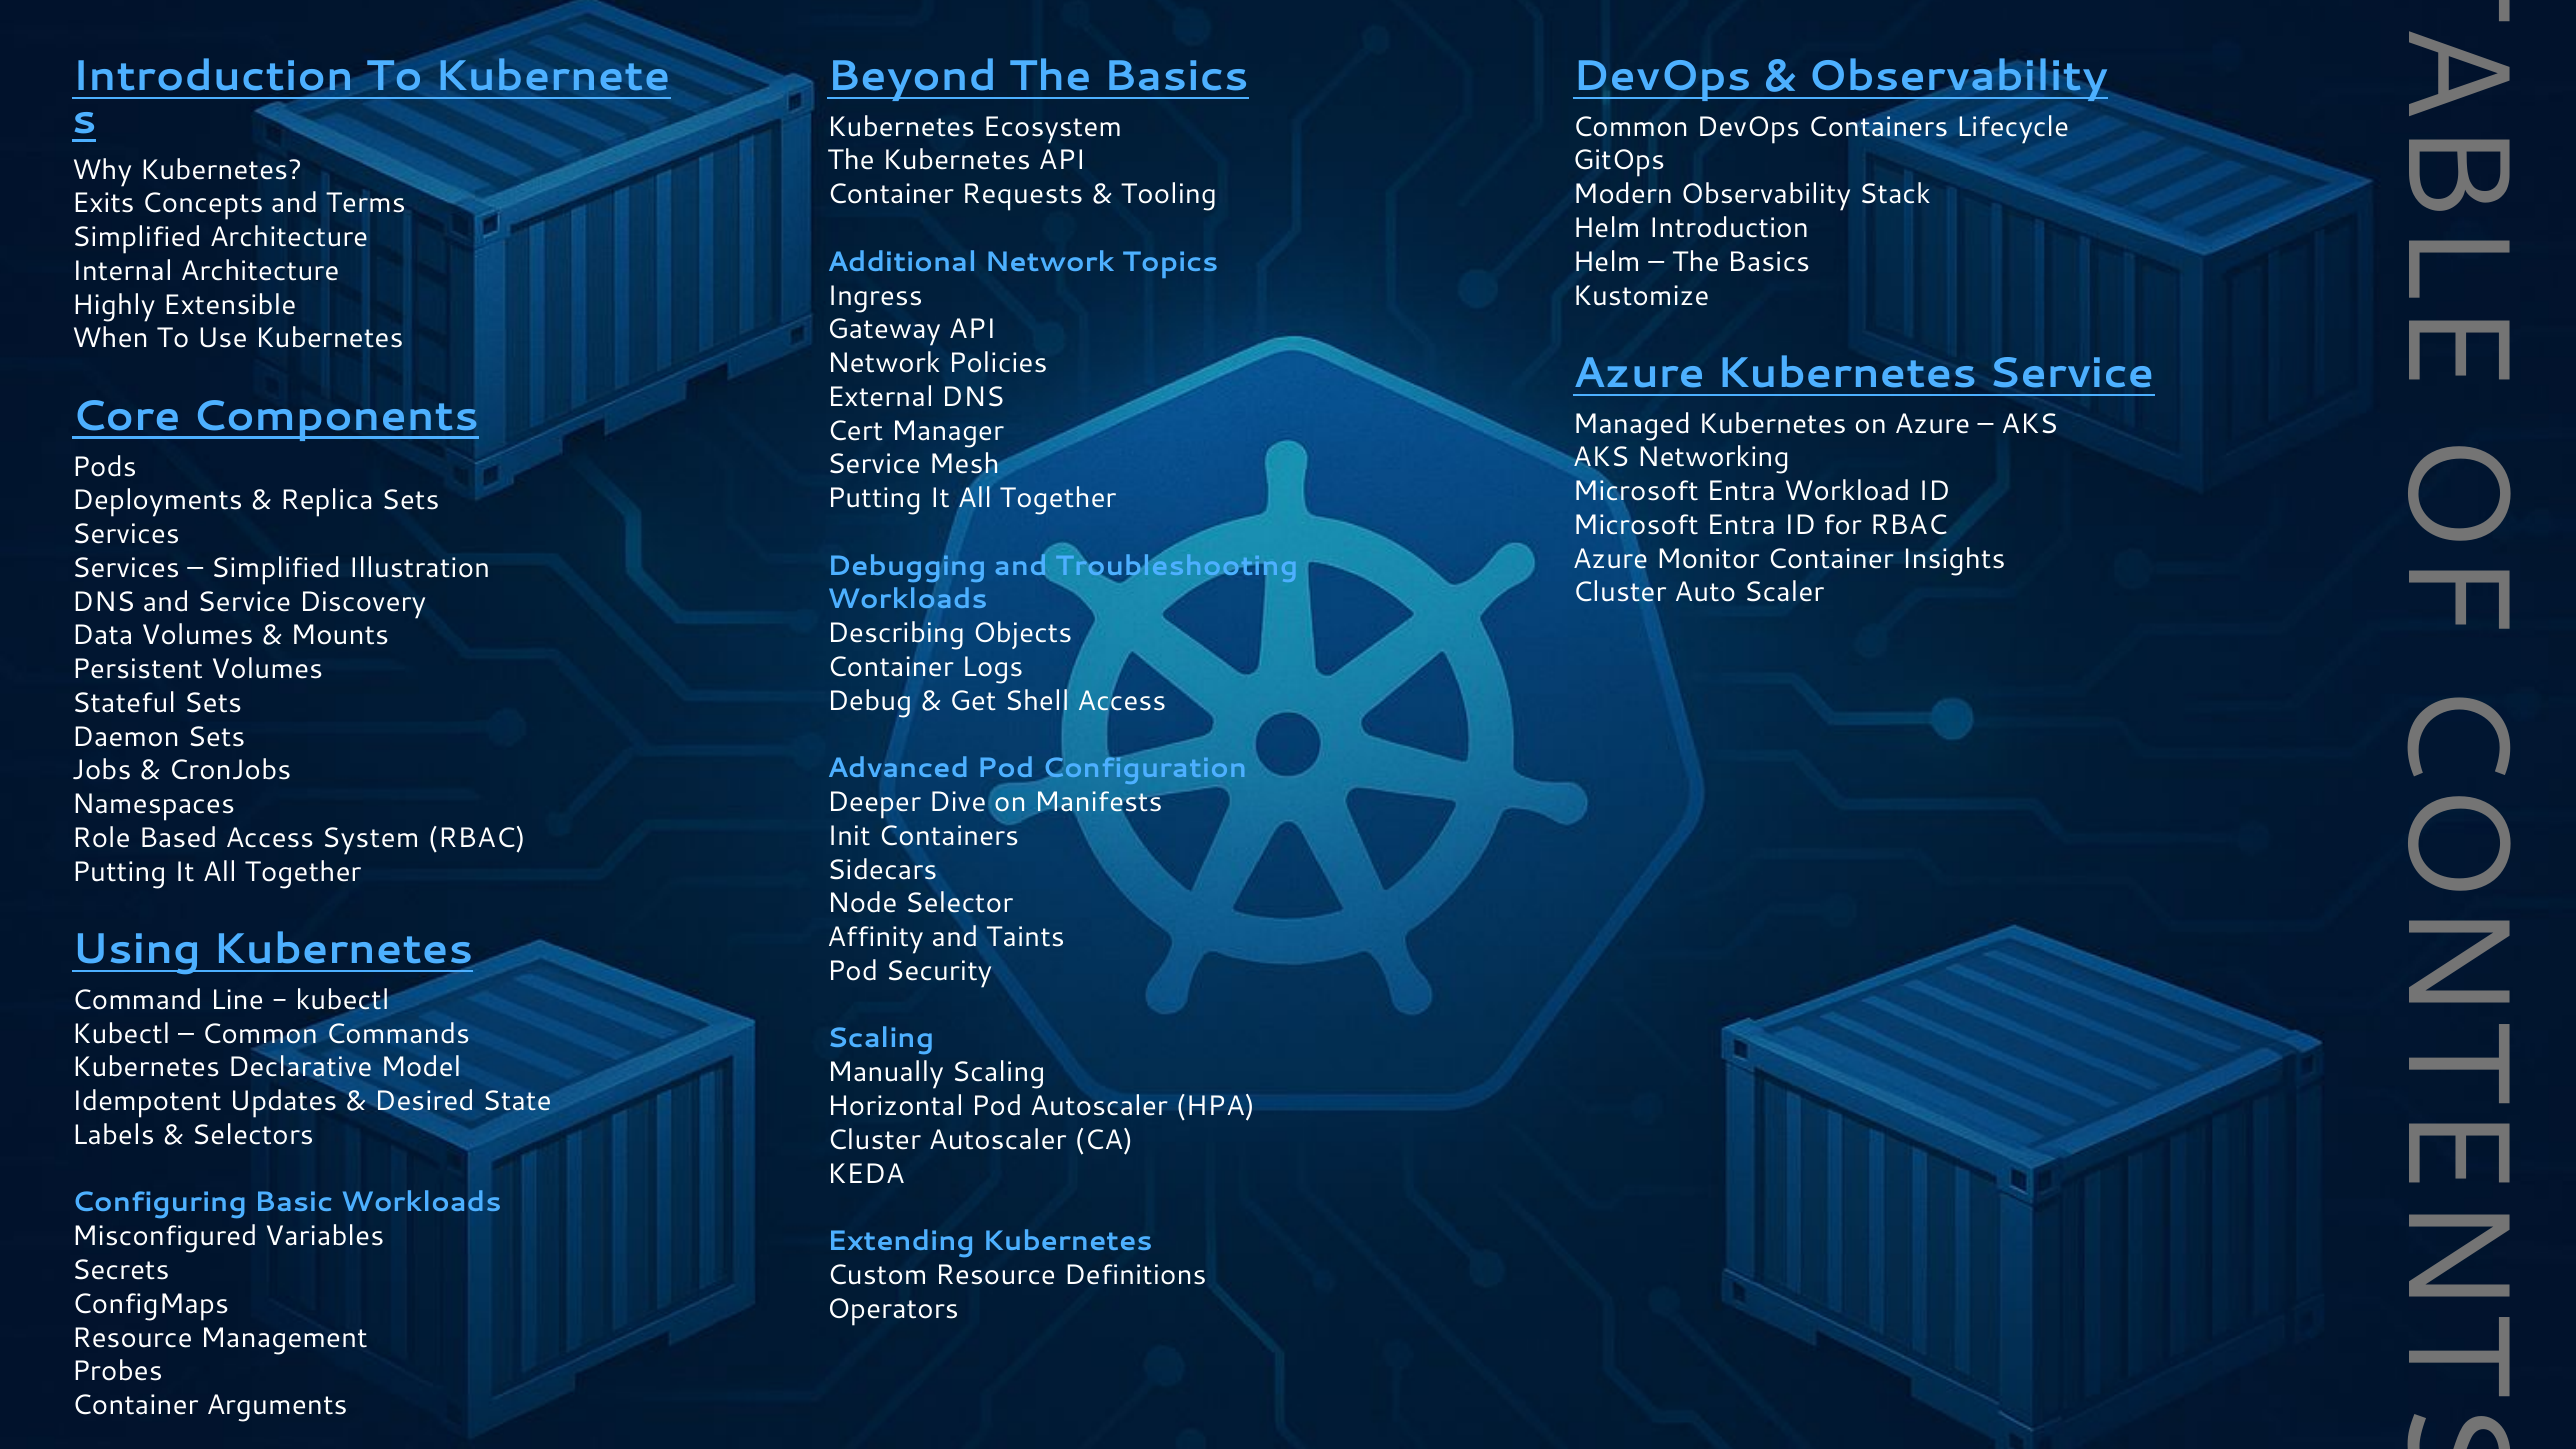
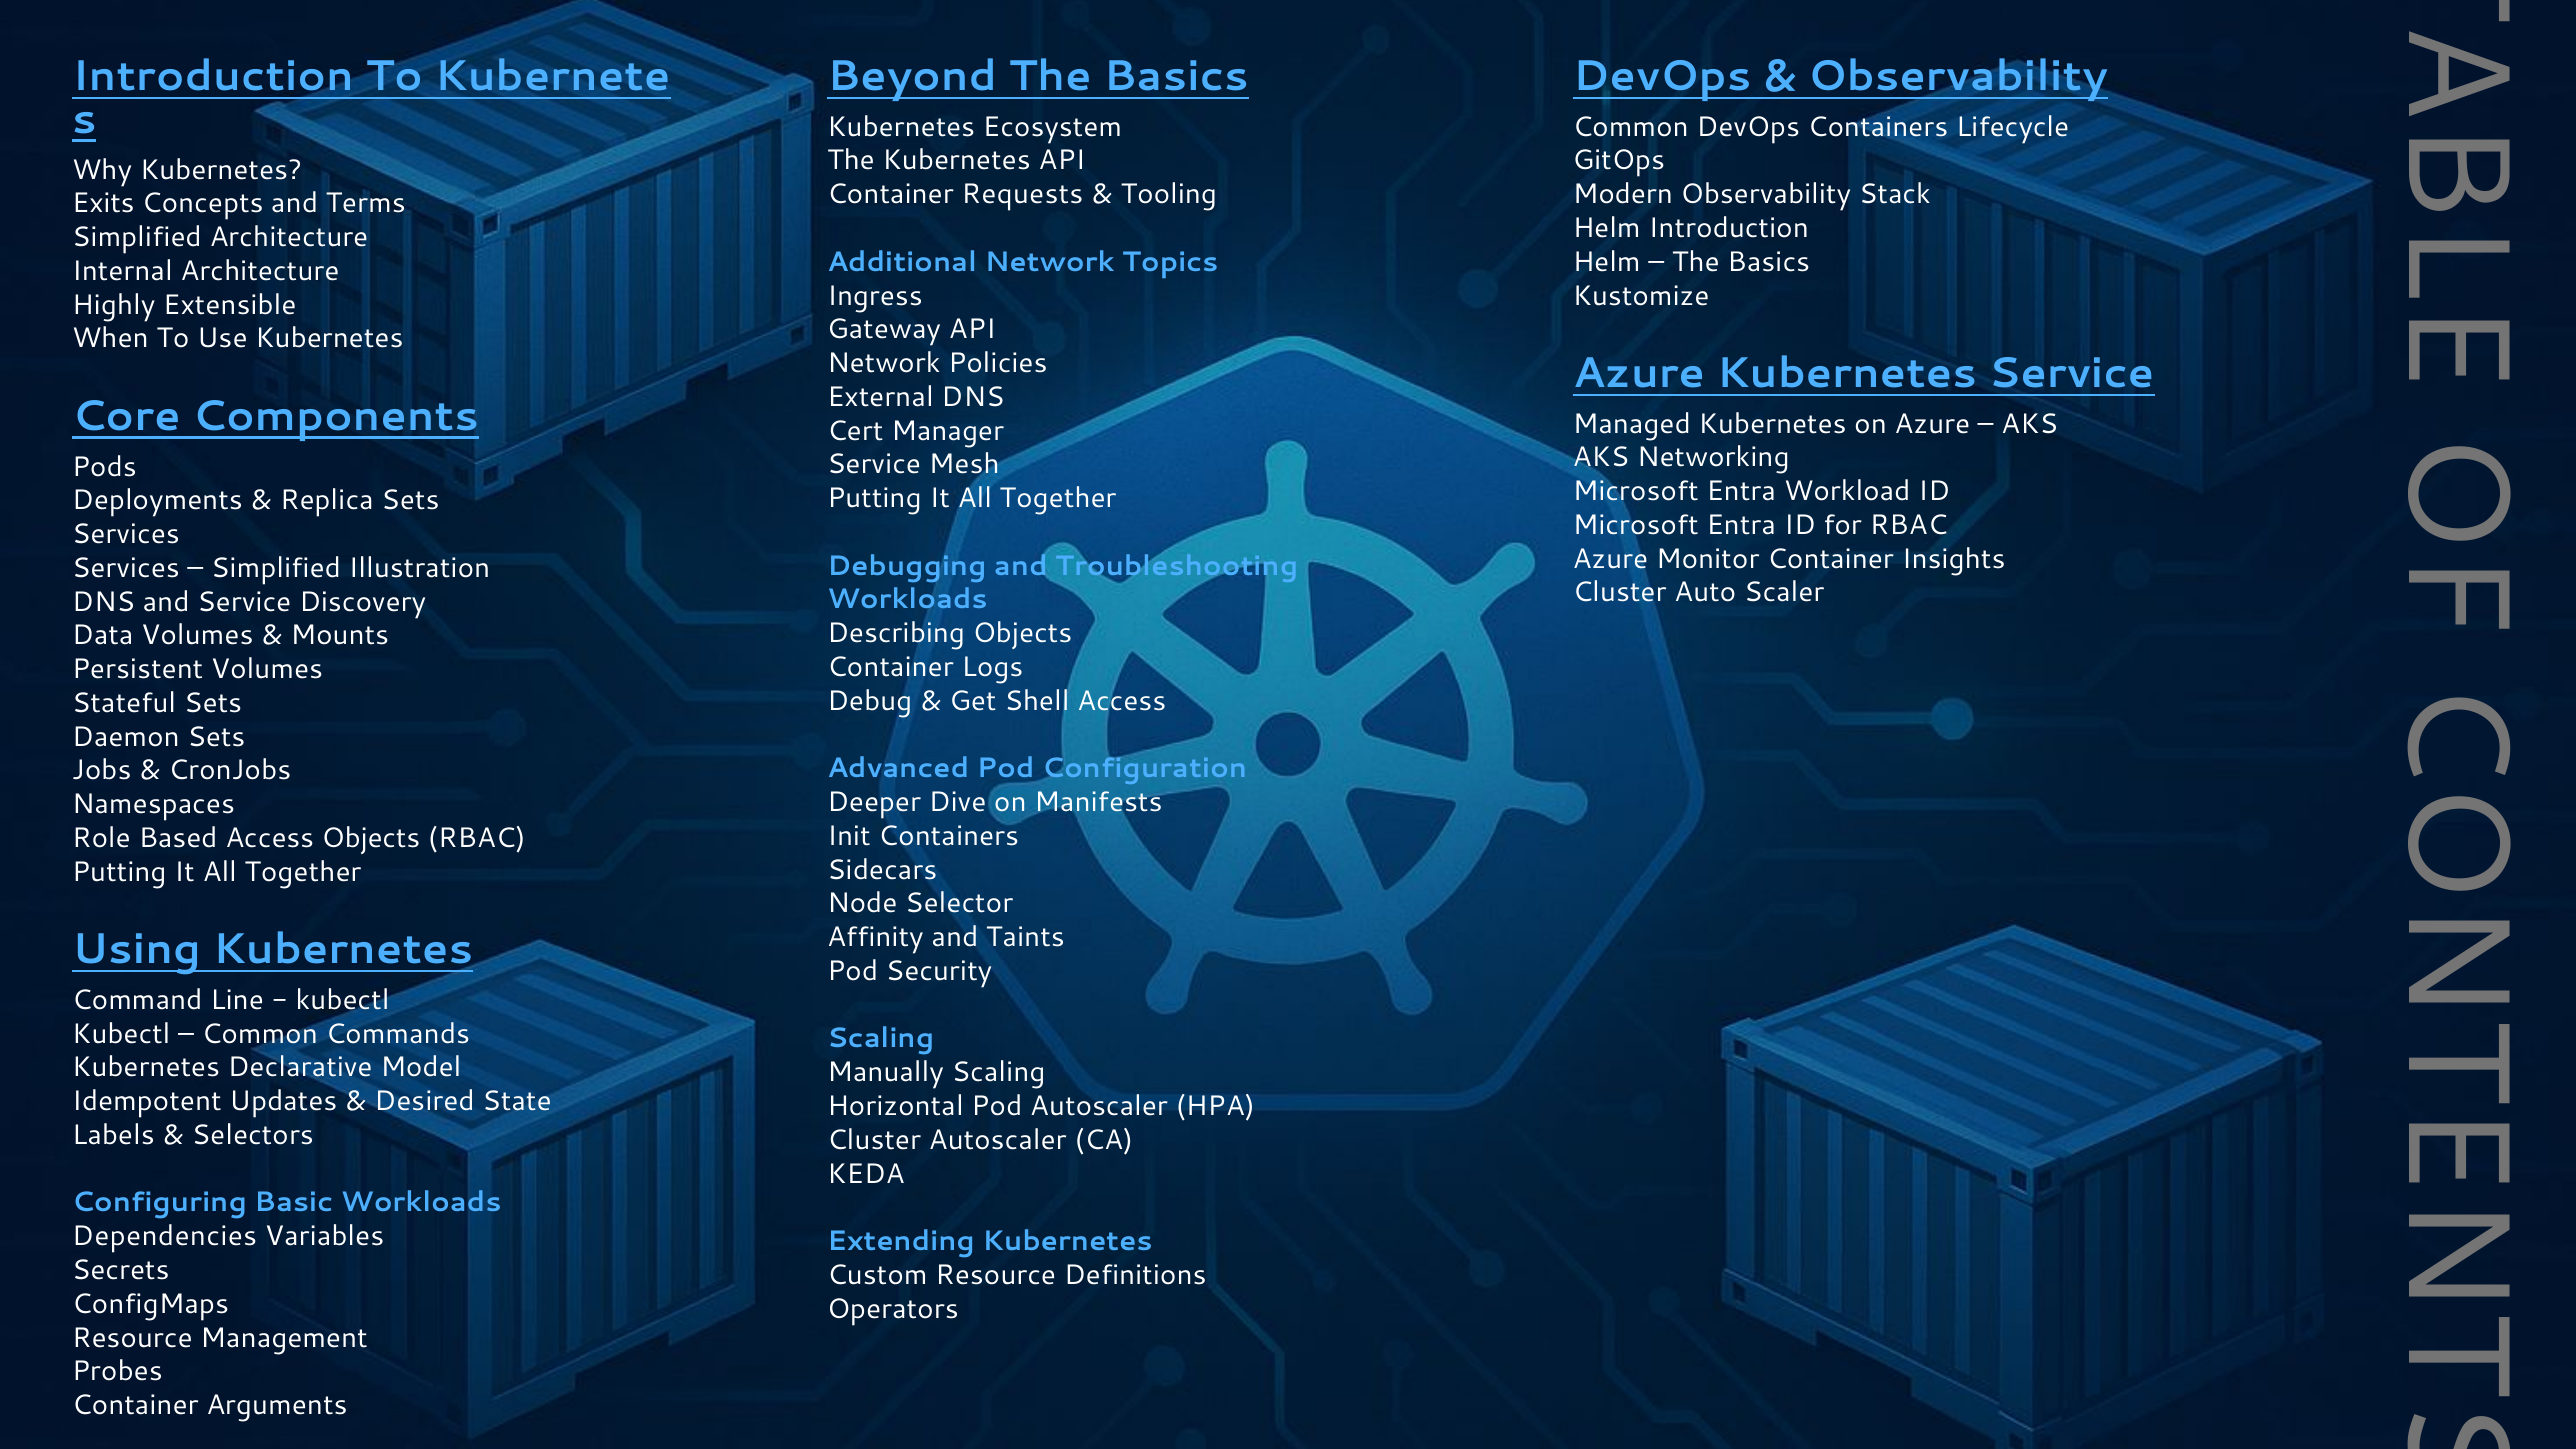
Access System: System -> Objects
Misconfigured: Misconfigured -> Dependencies
